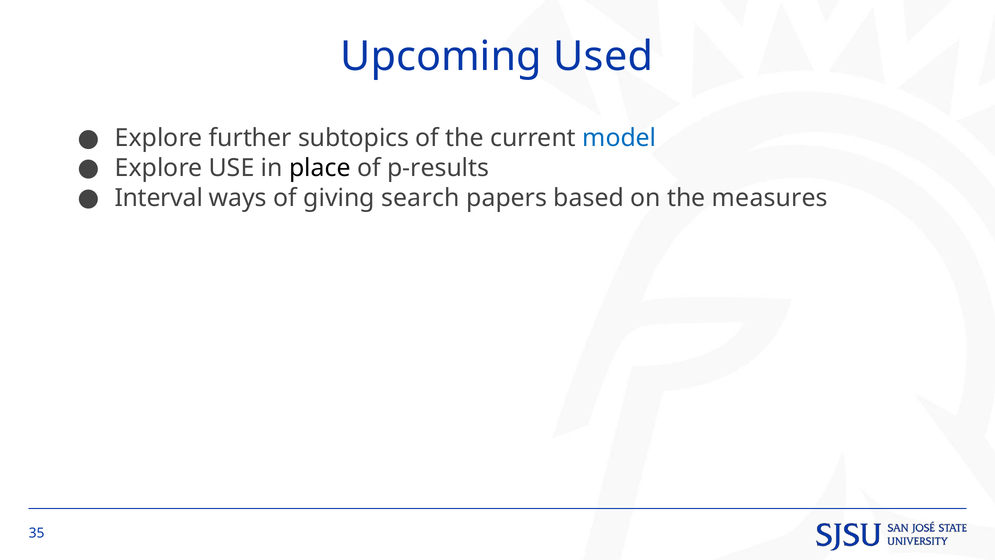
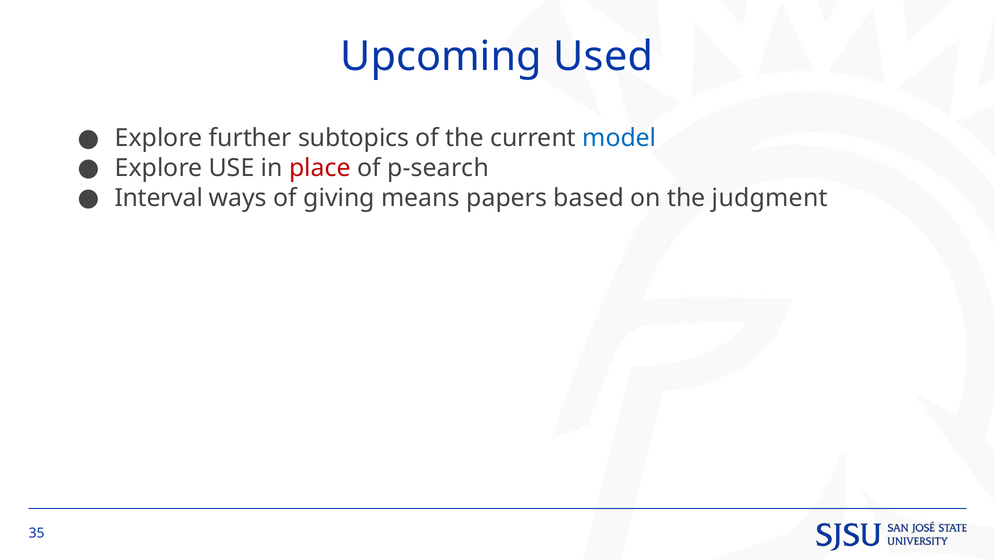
place colour: black -> red
p-results: p-results -> p-search
search: search -> means
measures: measures -> judgment
